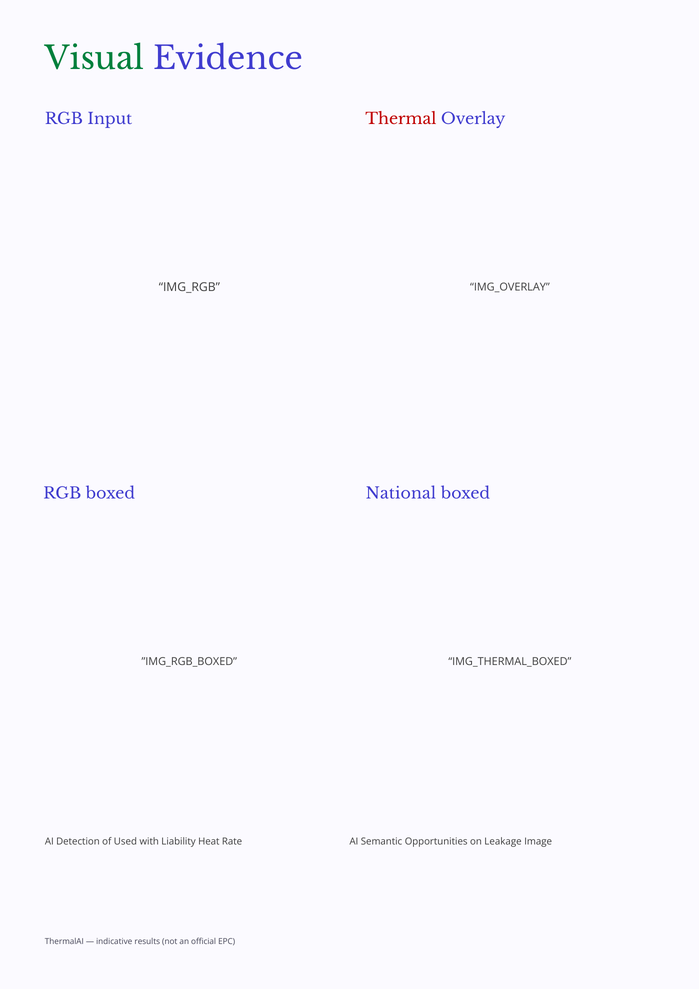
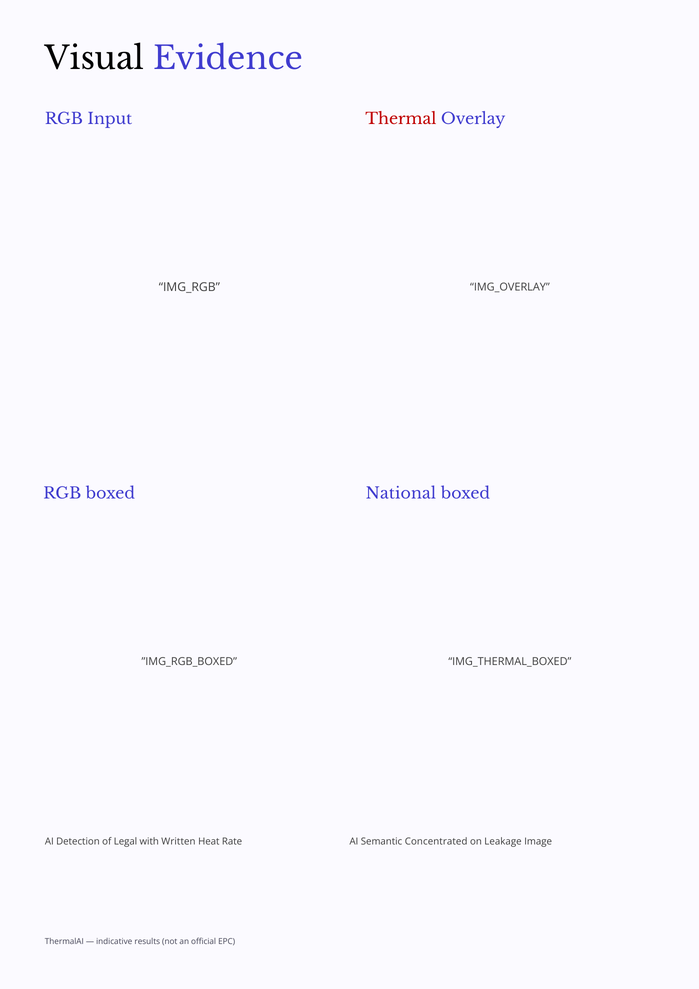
Visual colour: green -> black
Used: Used -> Legal
Liability: Liability -> Written
Opportunities: Opportunities -> Concentrated
